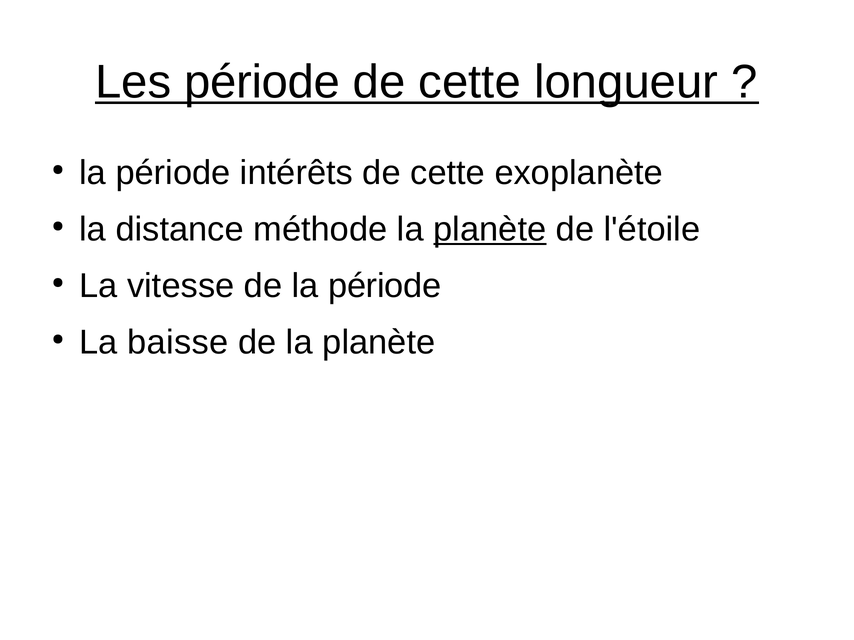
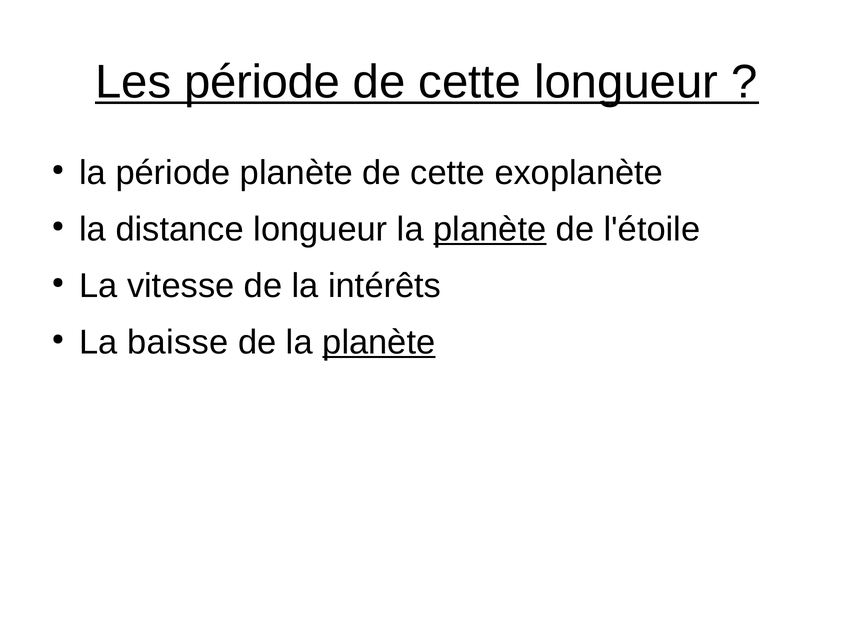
période intérêts: intérêts -> planète
distance méthode: méthode -> longueur
de la période: période -> intérêts
planète at (379, 343) underline: none -> present
